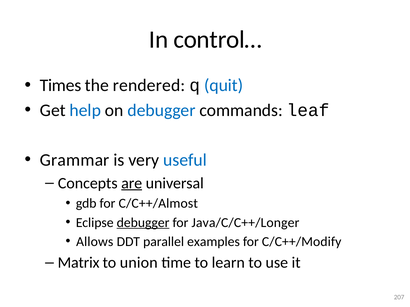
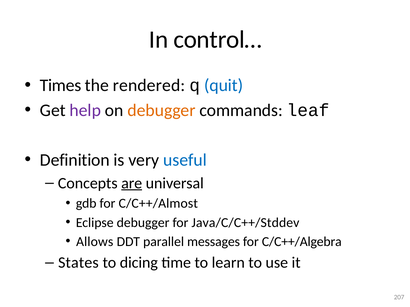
help colour: blue -> purple
debugger at (162, 110) colour: blue -> orange
Grammar: Grammar -> Definition
debugger at (143, 223) underline: present -> none
Java/C/C++/Longer: Java/C/C++/Longer -> Java/C/C++/Stddev
examples: examples -> messages
C/C++/Modify: C/C++/Modify -> C/C++/Algebra
Matrix: Matrix -> States
union: union -> dicing
